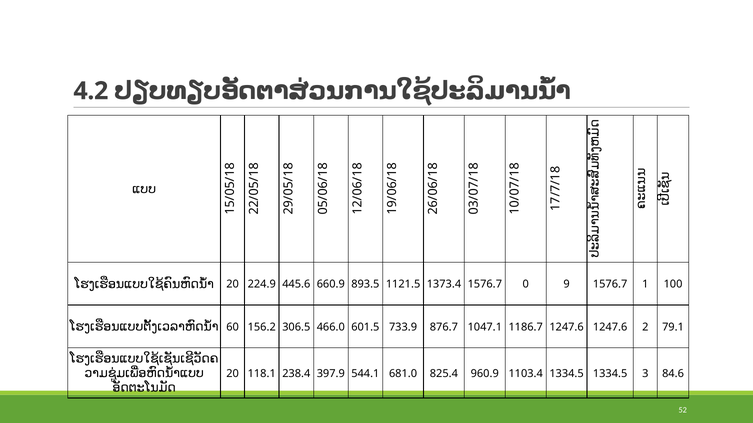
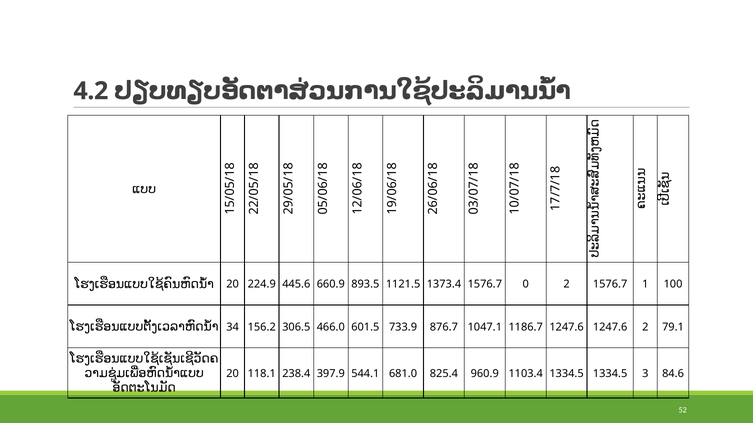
0 9: 9 -> 2
60: 60 -> 34
